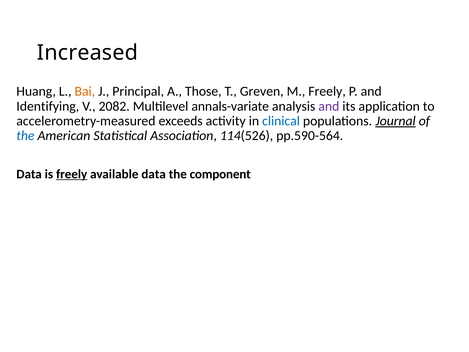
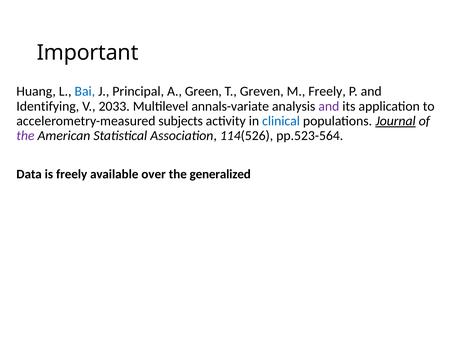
Increased: Increased -> Important
Bai colour: orange -> blue
Those: Those -> Green
2082: 2082 -> 2033
exceeds: exceeds -> subjects
the at (25, 136) colour: blue -> purple
pp.590-564: pp.590-564 -> pp.523-564
freely at (72, 174) underline: present -> none
available data: data -> over
component: component -> generalized
